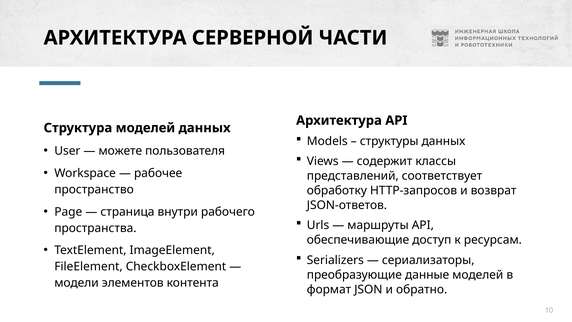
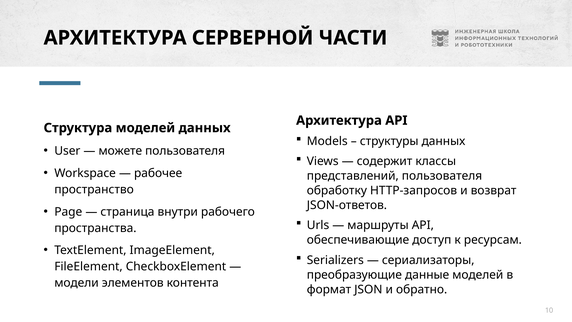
представлений соответствует: соответствует -> пользователя
